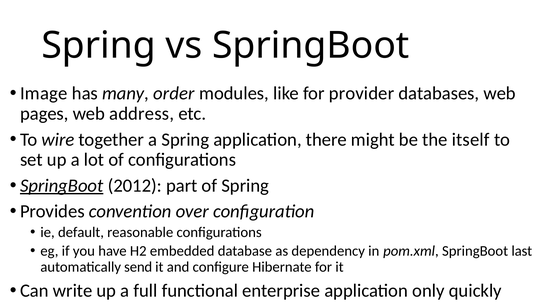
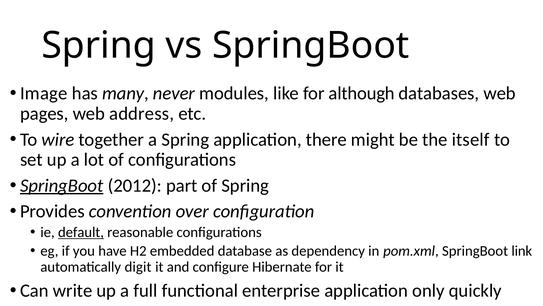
order: order -> never
provider: provider -> although
default underline: none -> present
last: last -> link
send: send -> digit
